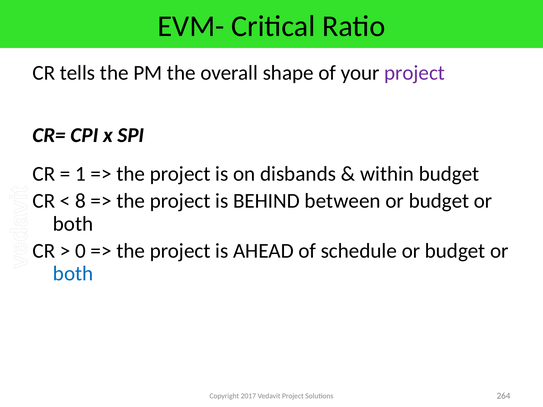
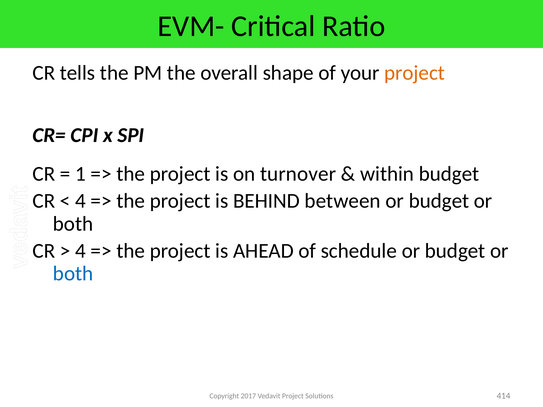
project at (415, 73) colour: purple -> orange
disbands: disbands -> turnover
8 at (81, 201): 8 -> 4
0 at (81, 251): 0 -> 4
264: 264 -> 414
